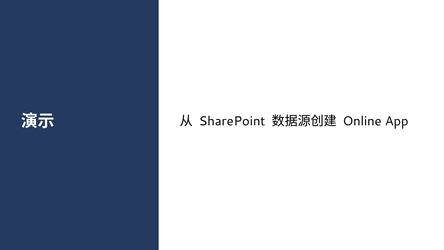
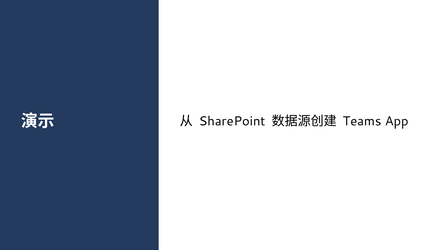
Online: Online -> Teams
